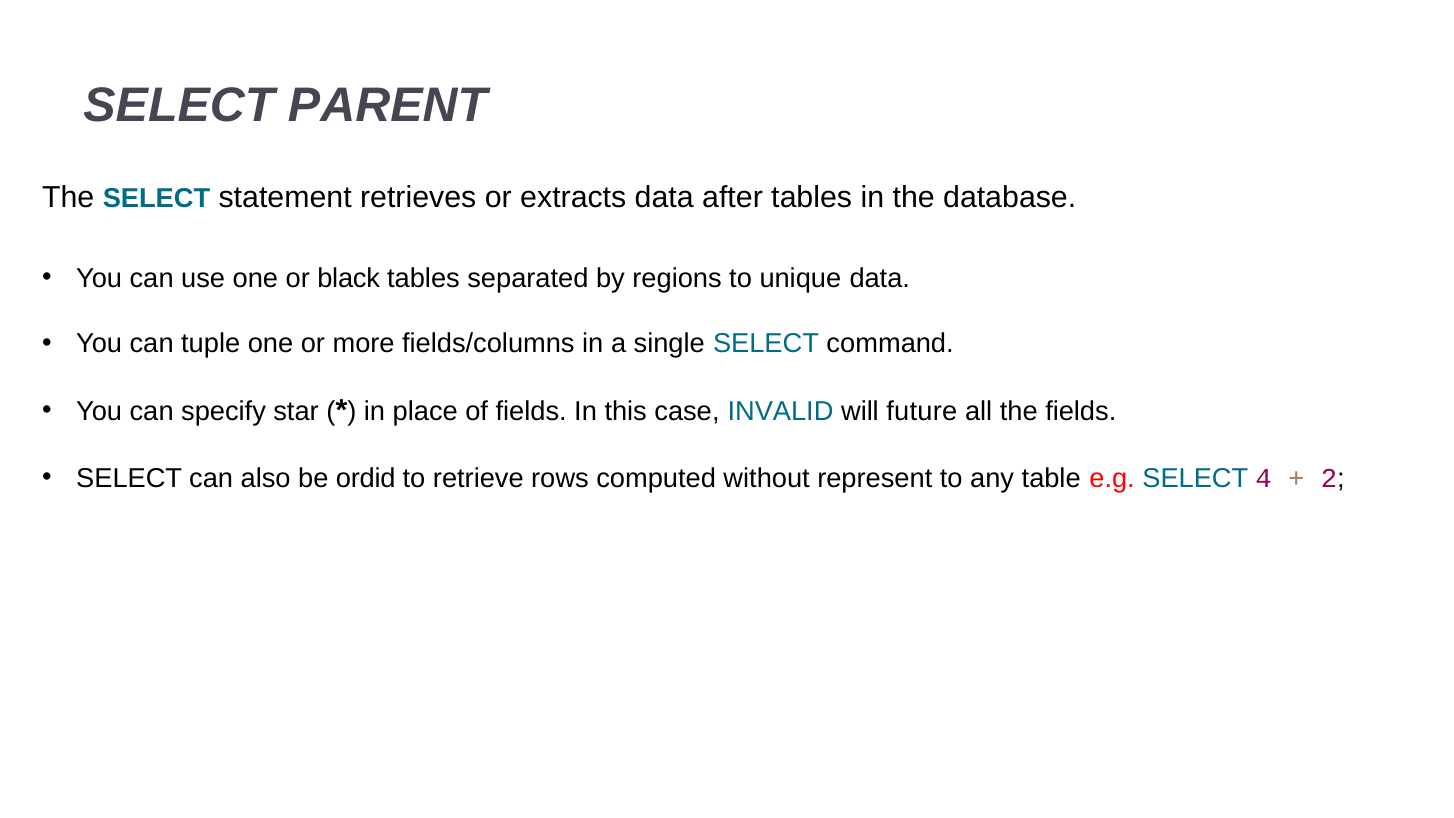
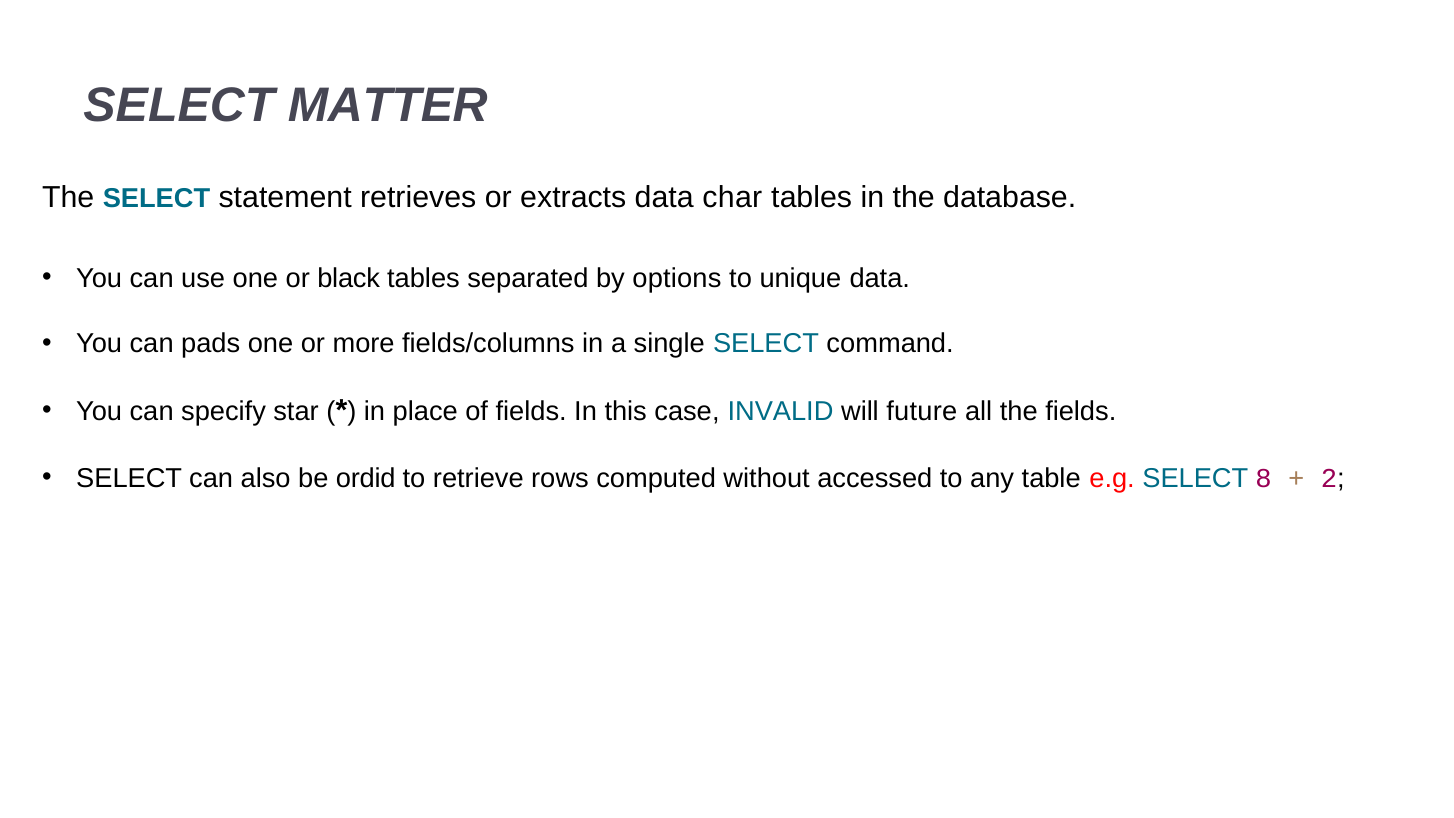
PARENT: PARENT -> MATTER
after: after -> char
regions: regions -> options
tuple: tuple -> pads
represent: represent -> accessed
4: 4 -> 8
